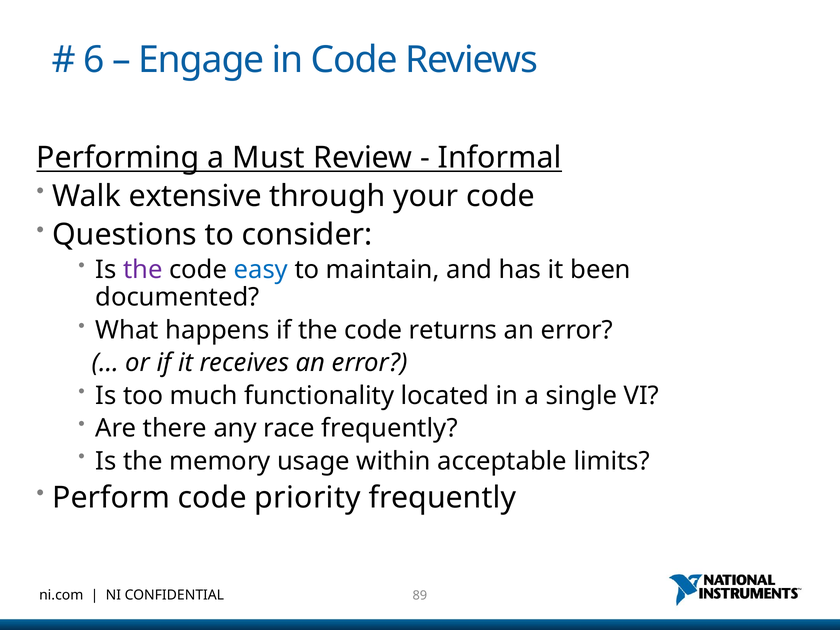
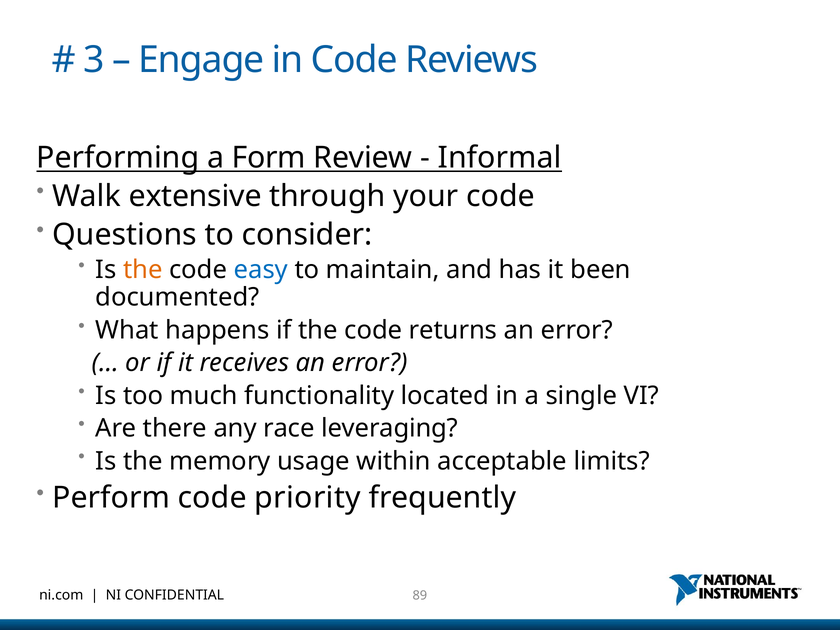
6: 6 -> 3
Must: Must -> Form
the at (143, 270) colour: purple -> orange
race frequently: frequently -> leveraging
